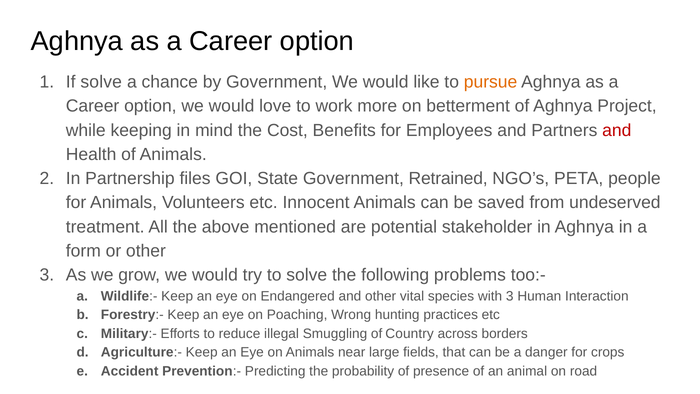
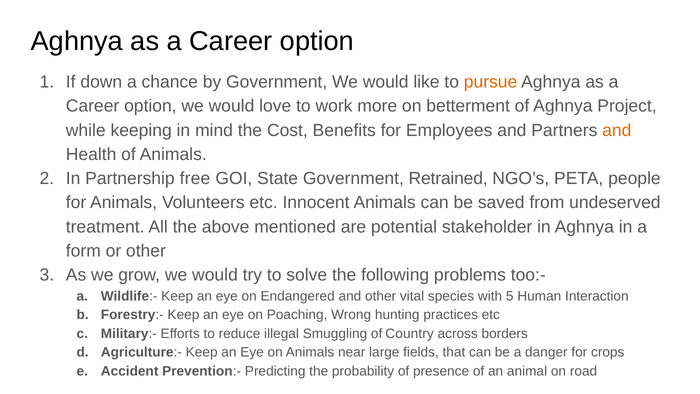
If solve: solve -> down
and at (617, 130) colour: red -> orange
files: files -> free
with 3: 3 -> 5
